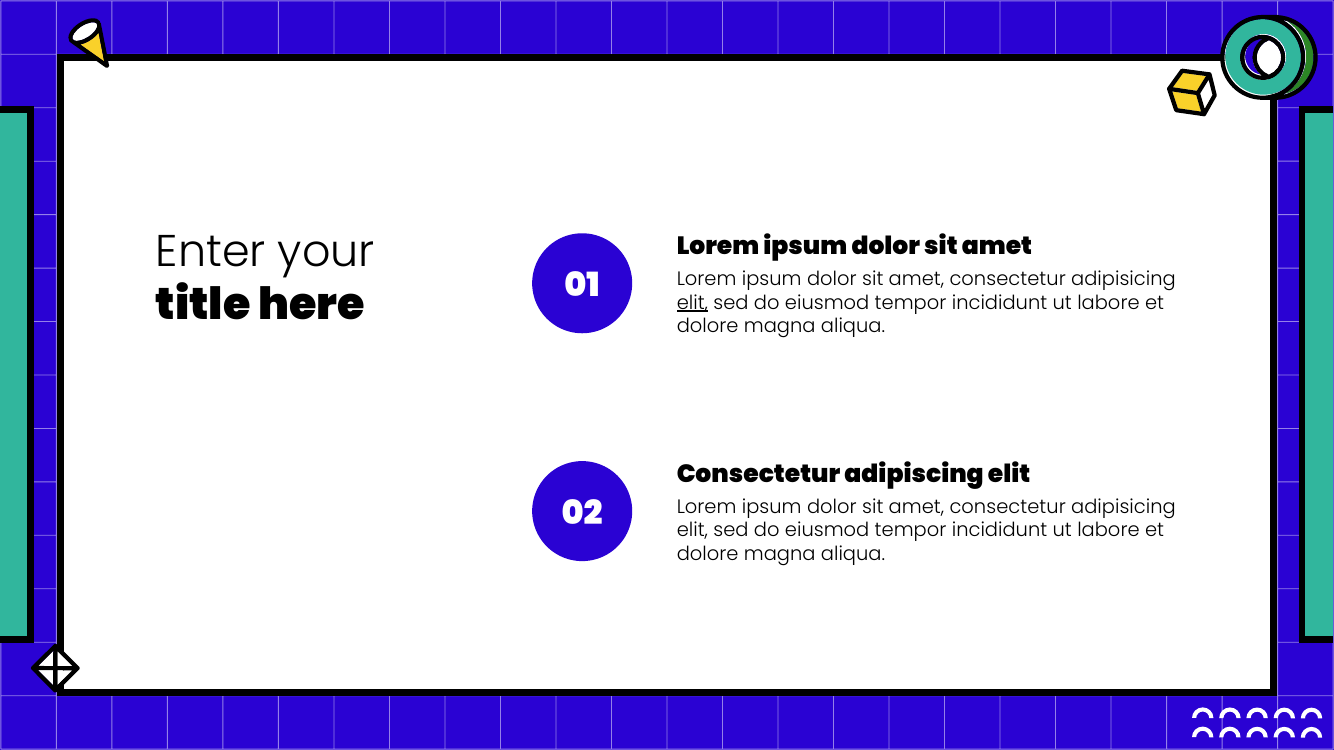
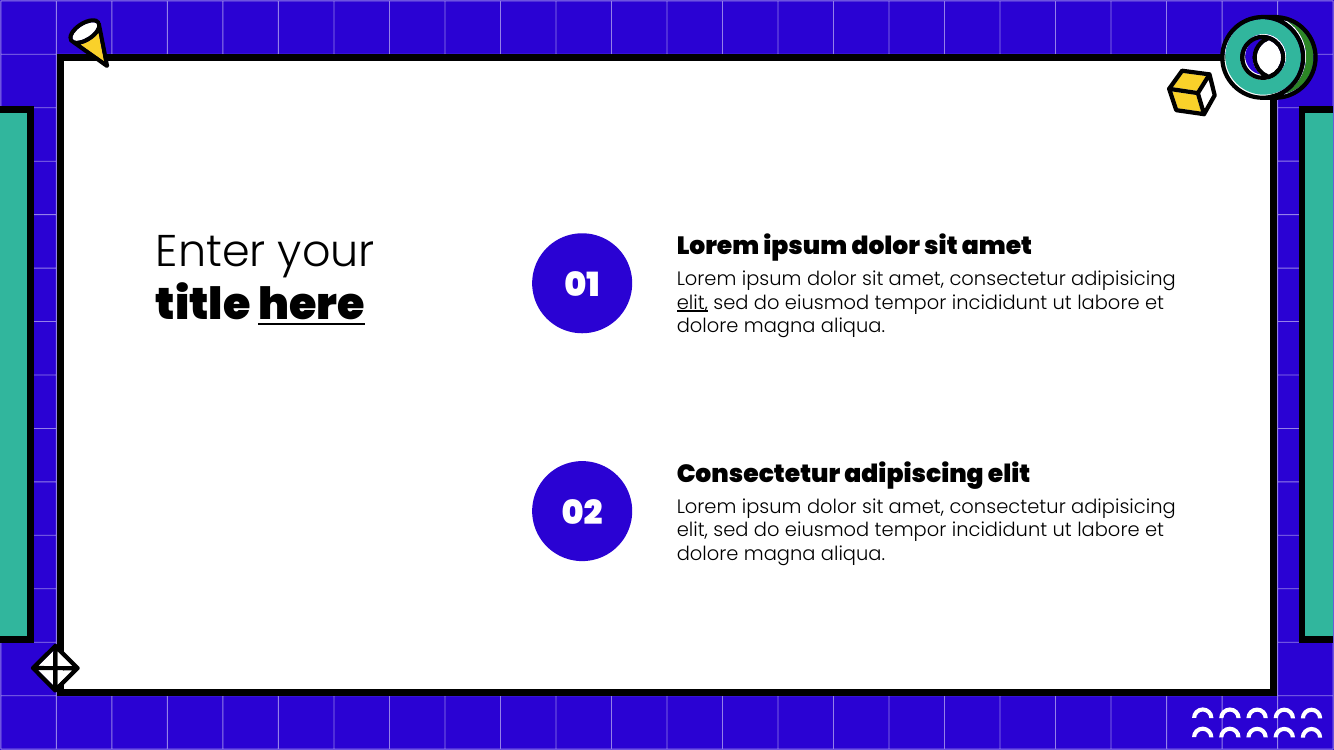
here underline: none -> present
